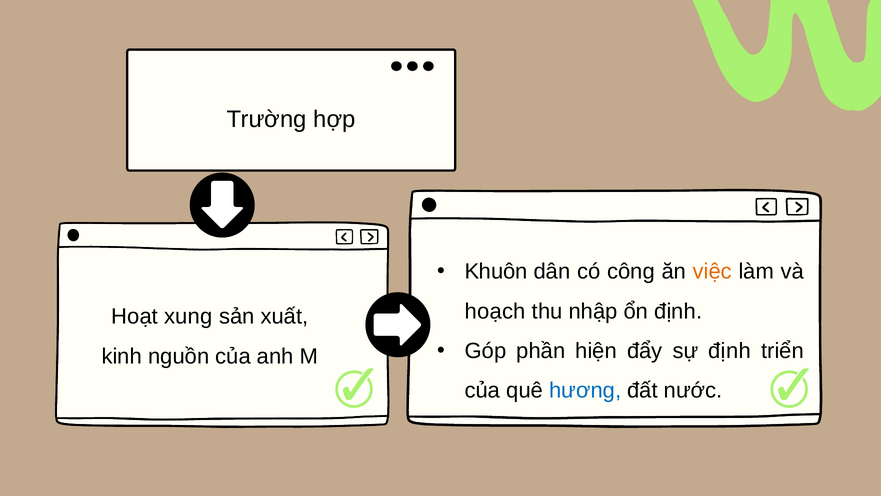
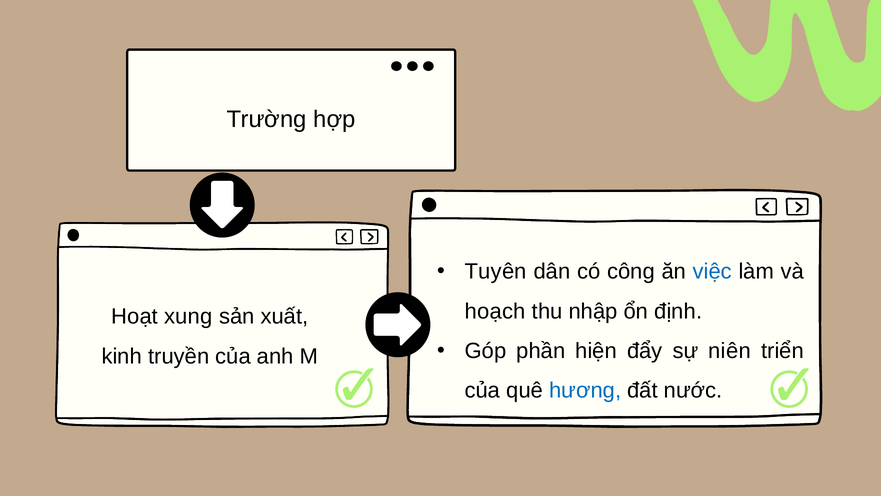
Khuôn: Khuôn -> Tuyên
việc colour: orange -> blue
sự định: định -> niên
nguồn: nguồn -> truyền
